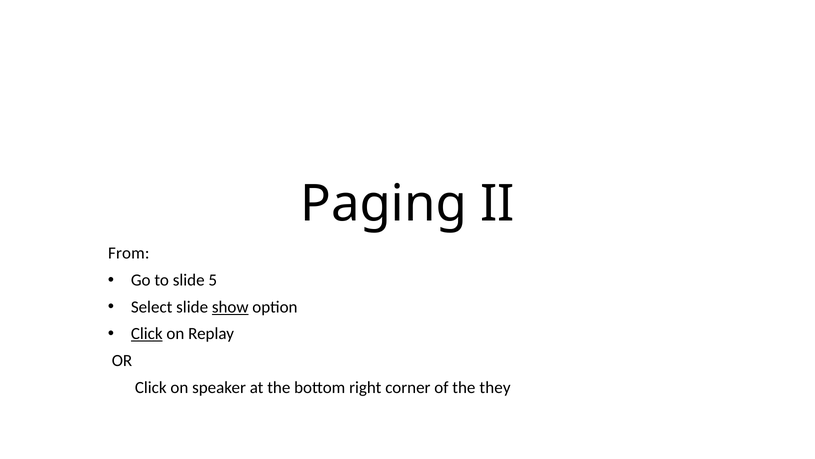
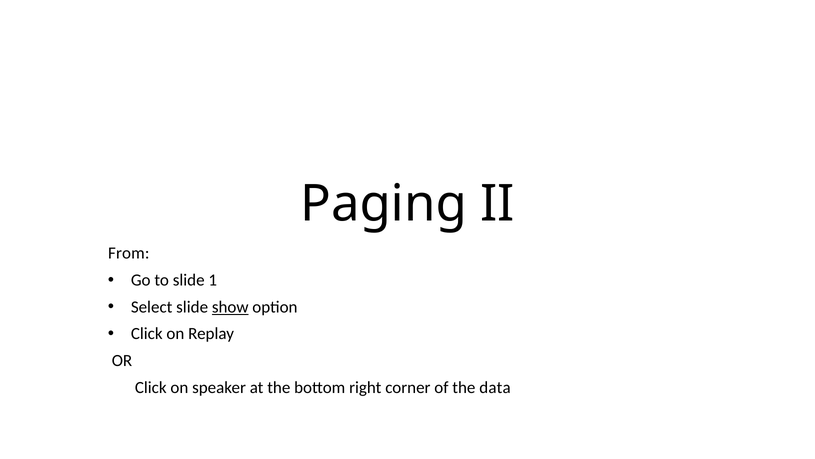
5: 5 -> 1
Click at (147, 333) underline: present -> none
they: they -> data
